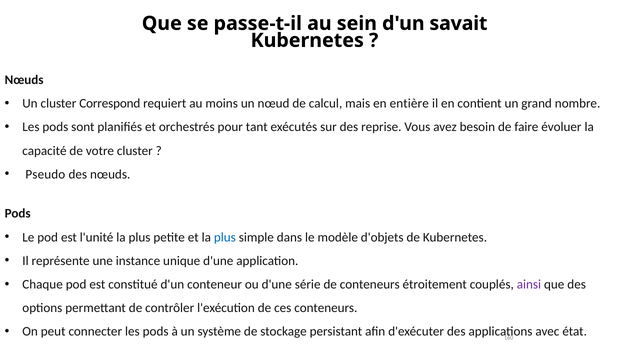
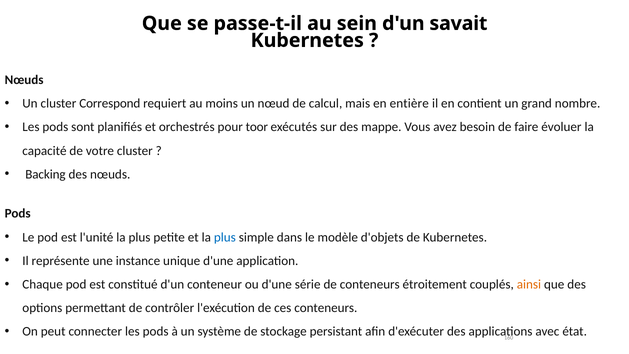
tant: tant -> toor
reprise: reprise -> mappe
Pseudo: Pseudo -> Backing
ainsi colour: purple -> orange
